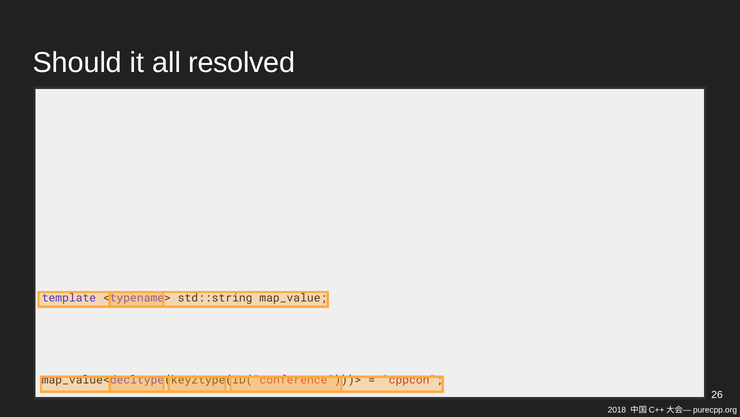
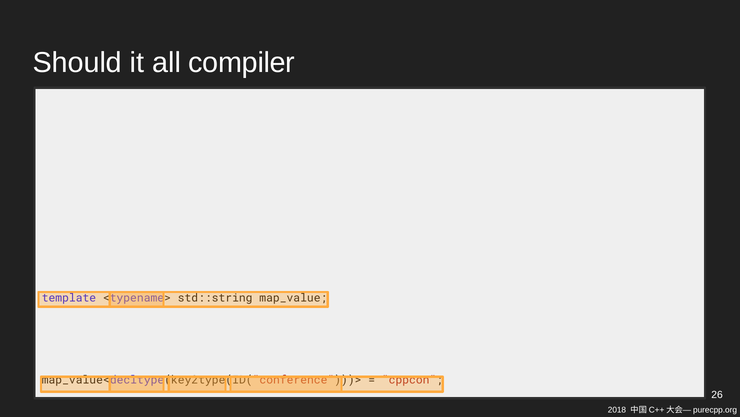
resolved: resolved -> compiler
